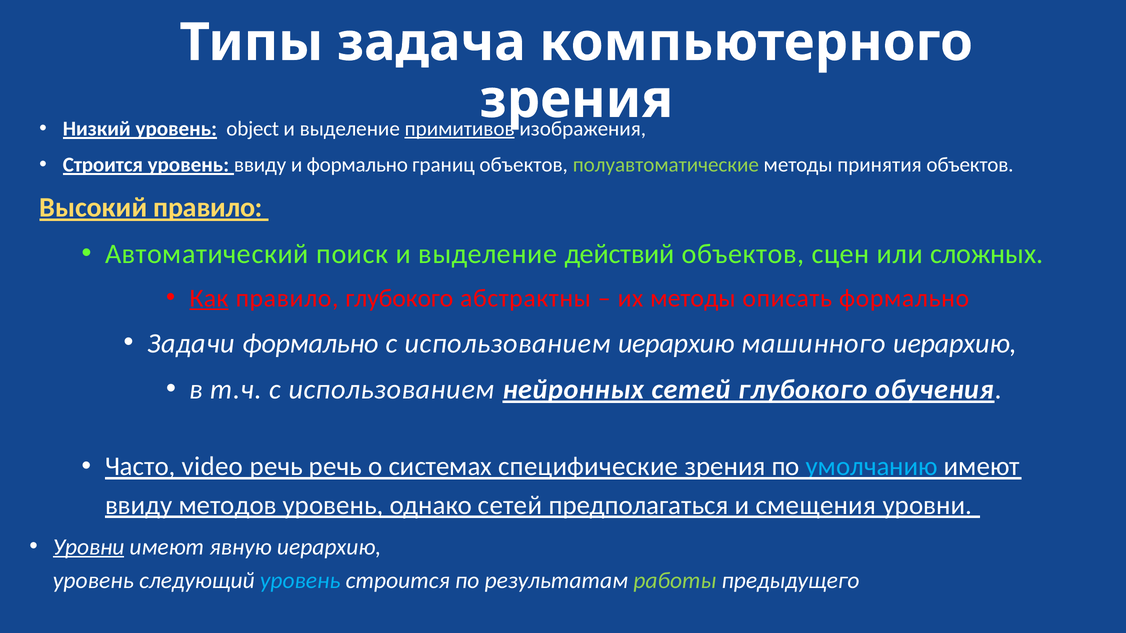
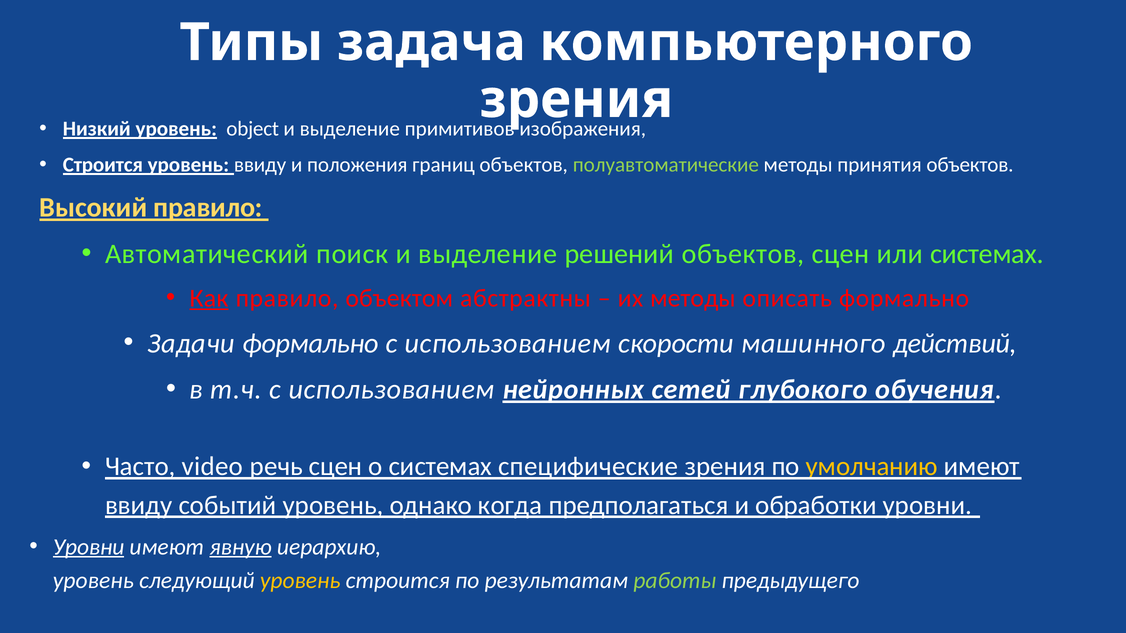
примитивов underline: present -> none
и формально: формально -> положения
действий: действий -> решений
или сложных: сложных -> системах
правило глубокого: глубокого -> объектом
использованием иерархию: иерархию -> скорости
машинного иерархию: иерархию -> действий
речь речь: речь -> сцен
умолчанию colour: light blue -> yellow
методов: методов -> событий
однако сетей: сетей -> когда
смещения: смещения -> обработки
явную underline: none -> present
уровень at (300, 581) colour: light blue -> yellow
